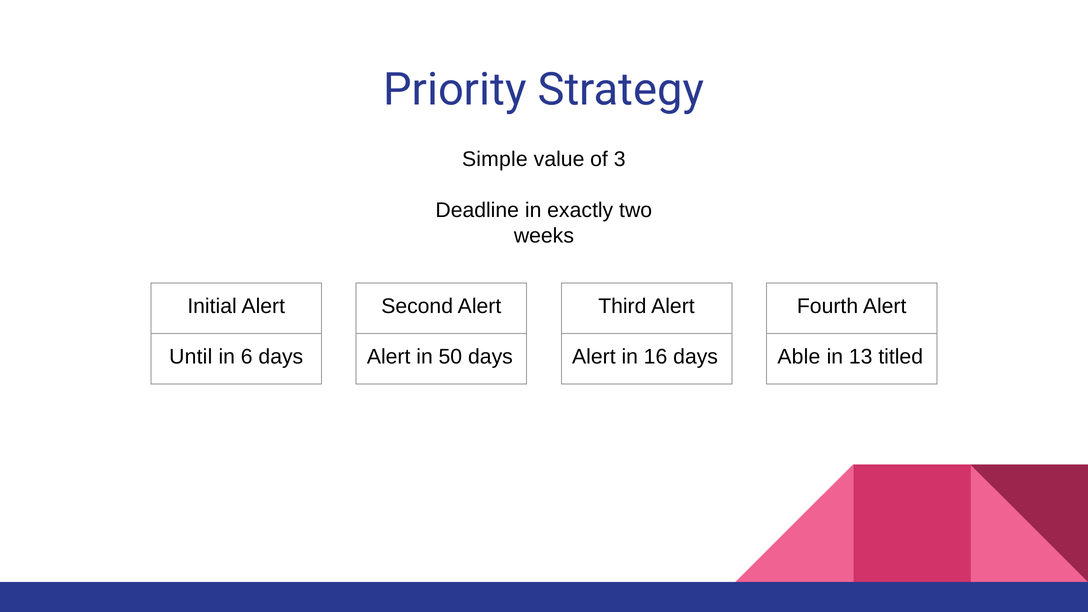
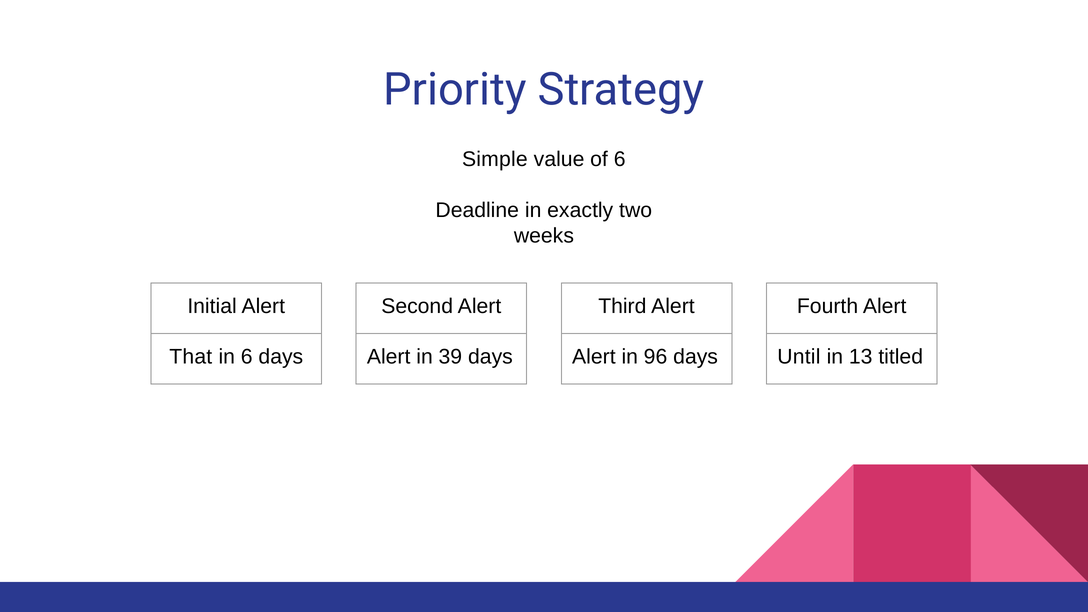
of 3: 3 -> 6
Until: Until -> That
50: 50 -> 39
16: 16 -> 96
Able: Able -> Until
